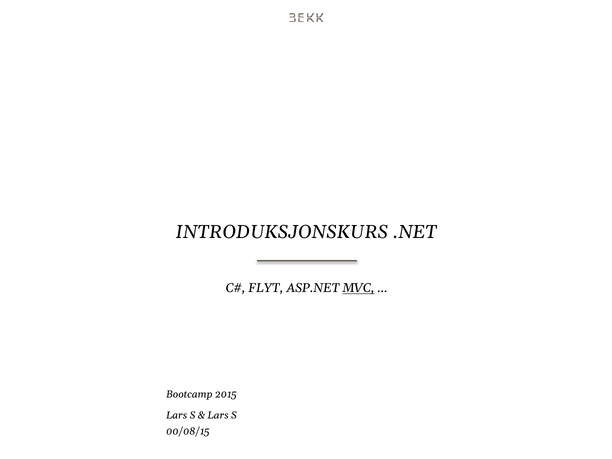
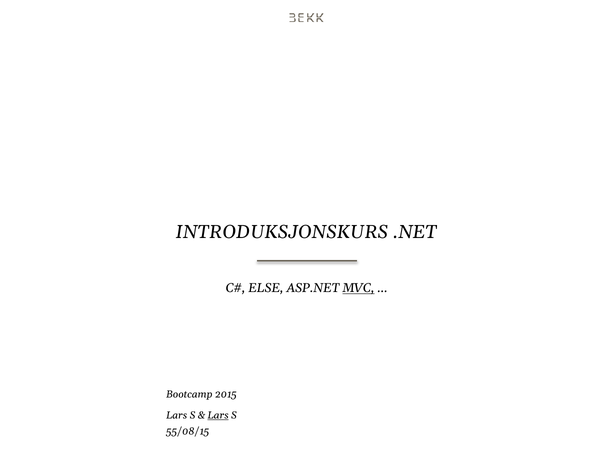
FLYT: FLYT -> ELSE
Lars at (218, 415) underline: none -> present
00/08/15: 00/08/15 -> 55/08/15
